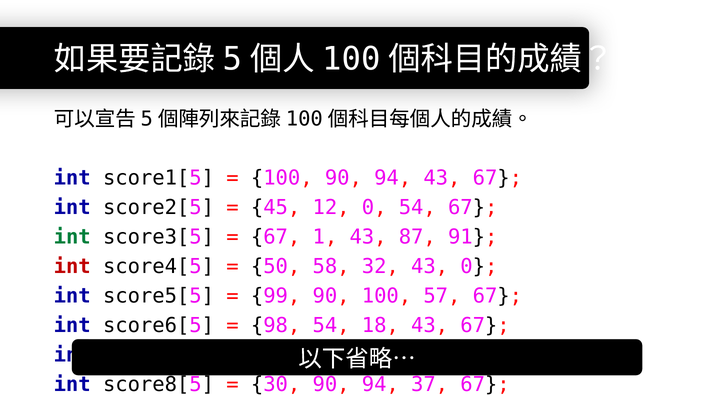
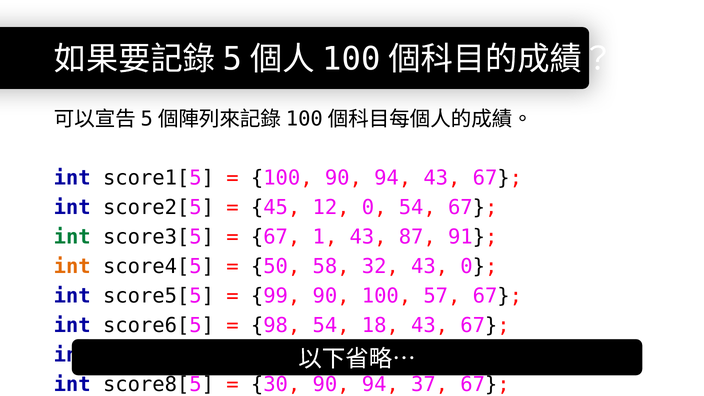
int at (72, 267) colour: red -> orange
